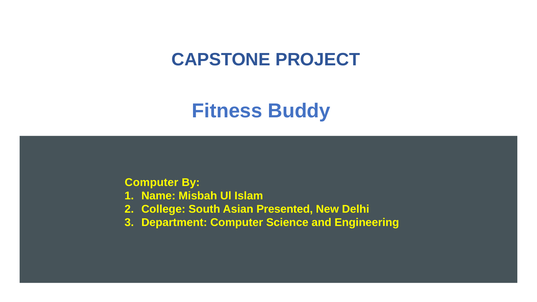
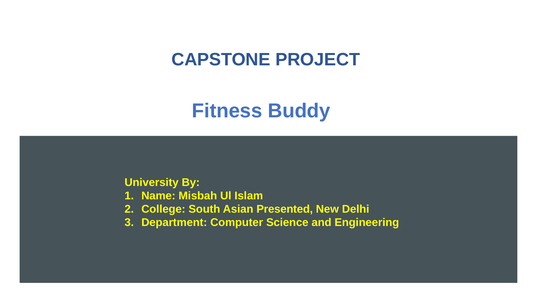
Computer at (152, 182): Computer -> University
